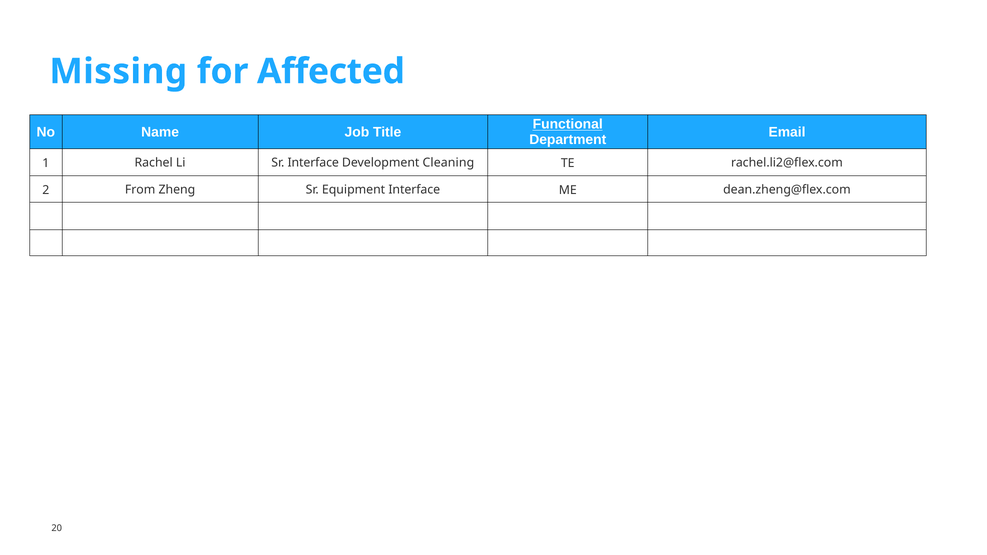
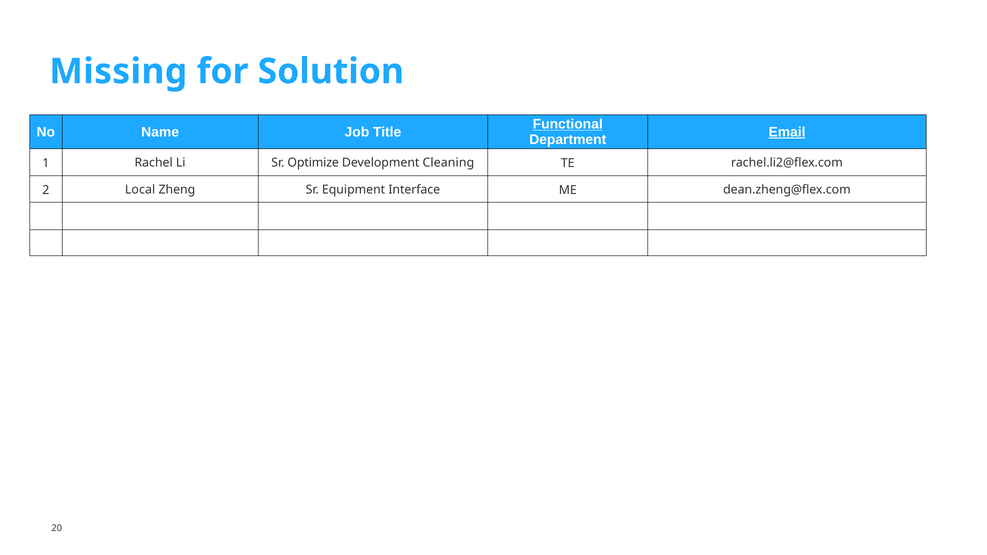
Affected: Affected -> Solution
Email underline: none -> present
Sr Interface: Interface -> Optimize
From: From -> Local
